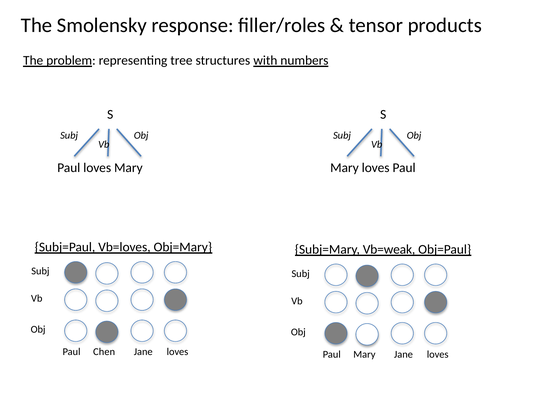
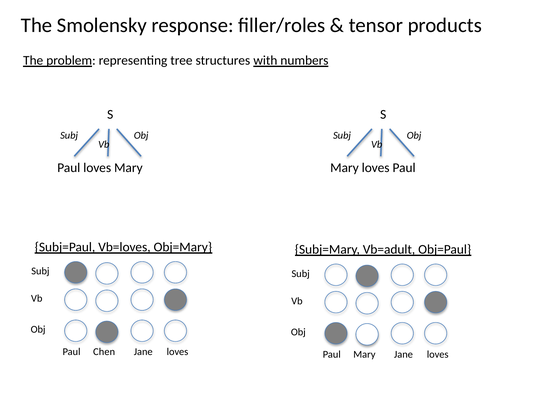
Vb=weak: Vb=weak -> Vb=adult
